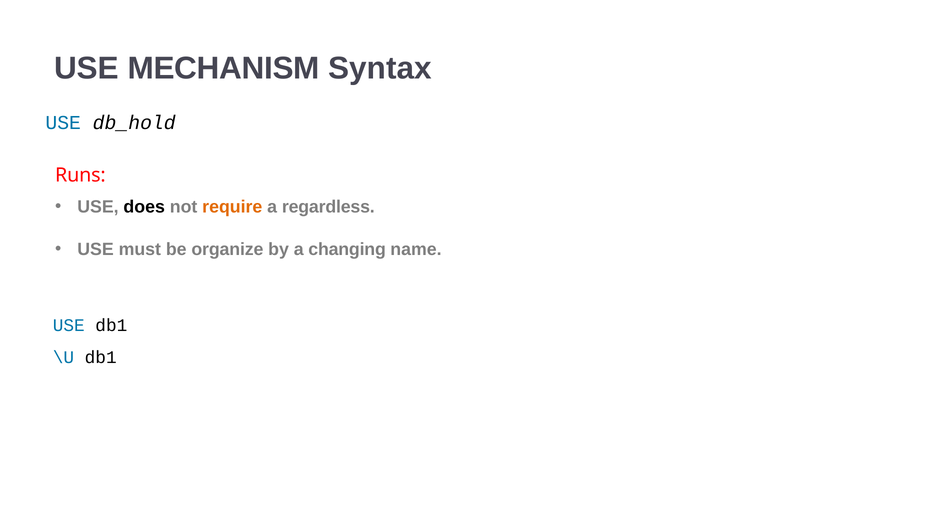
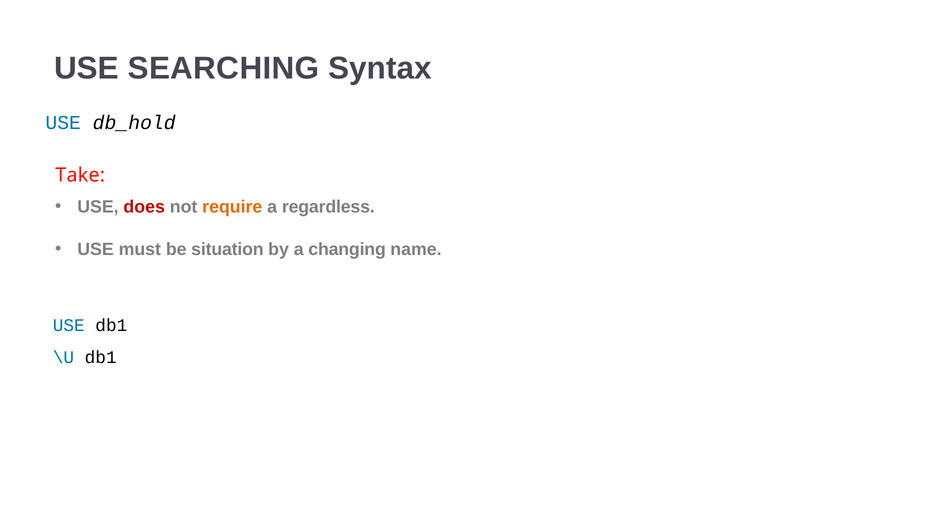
MECHANISM: MECHANISM -> SEARCHING
Runs: Runs -> Take
does colour: black -> red
organize: organize -> situation
